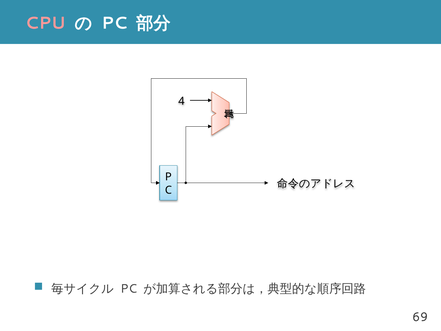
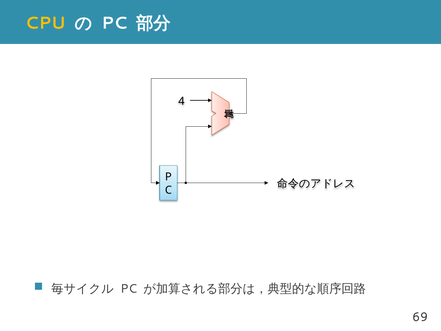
CPU colour: pink -> yellow
